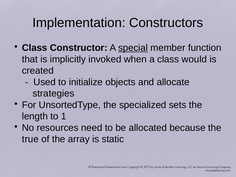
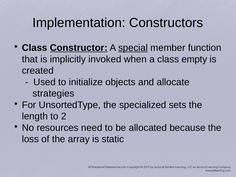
Constructor underline: none -> present
would: would -> empty
1: 1 -> 2
true: true -> loss
